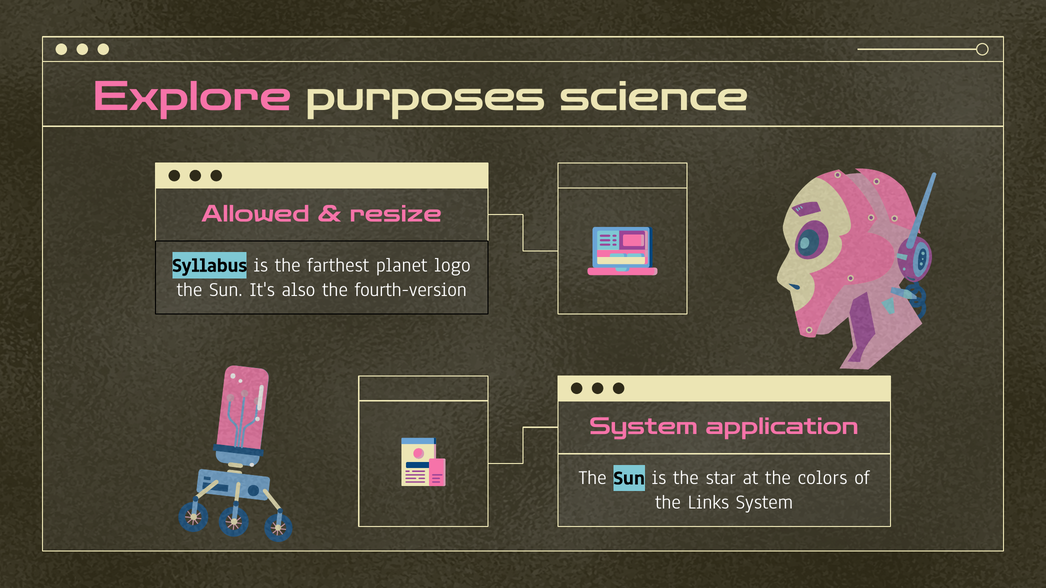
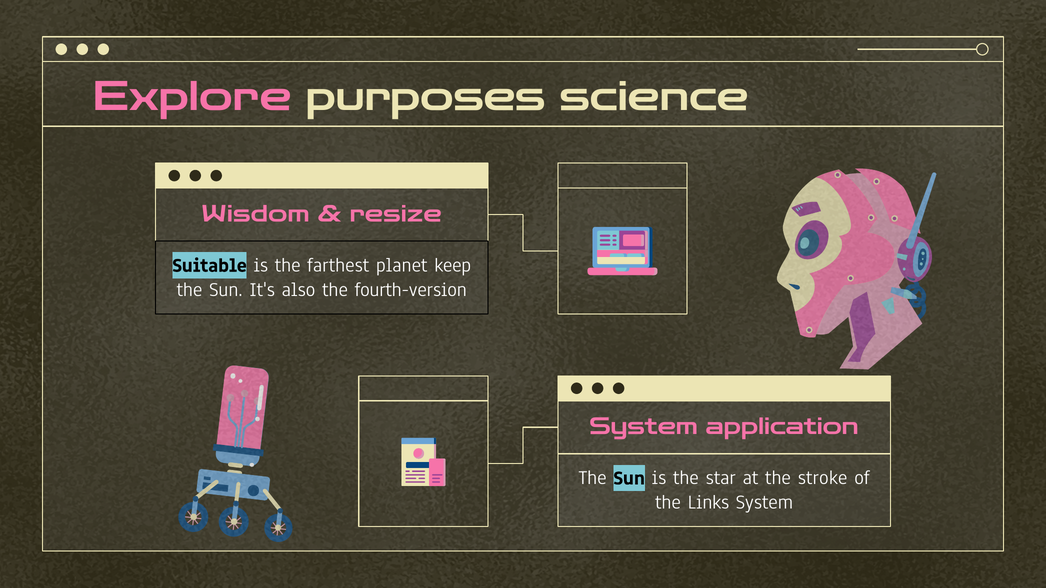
Allowed: Allowed -> Wisdom
Syllabus: Syllabus -> Suitable
logo: logo -> keep
colors: colors -> stroke
